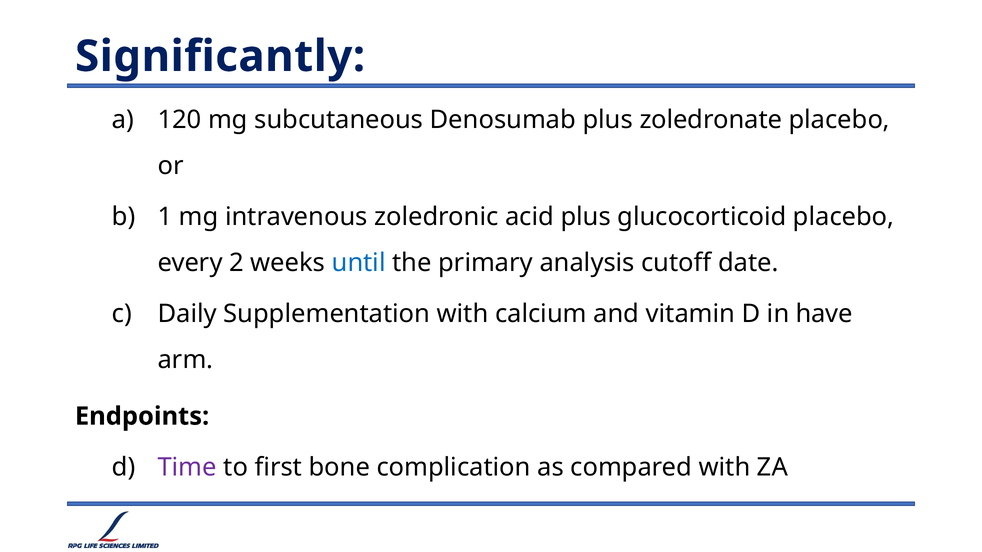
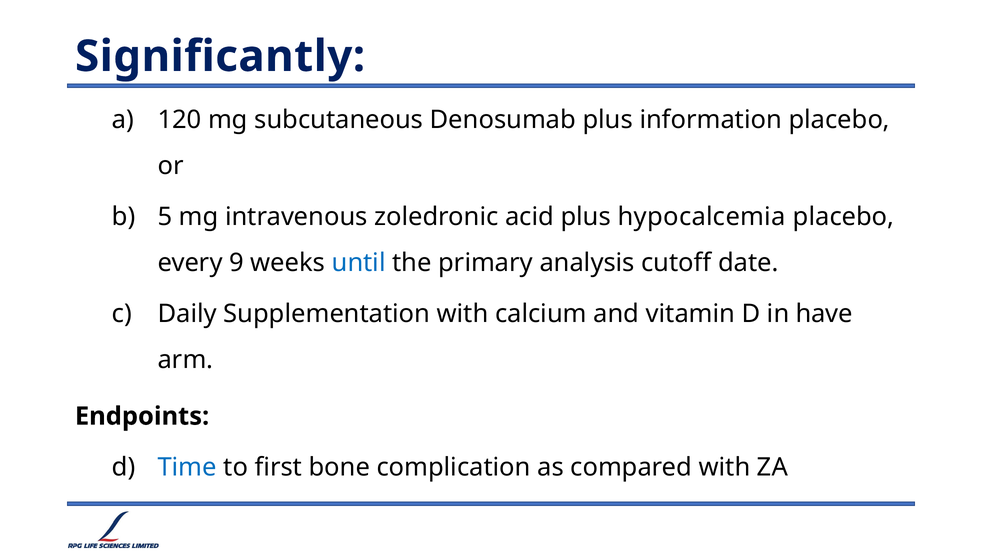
zoledronate: zoledronate -> information
1: 1 -> 5
glucocorticoid: glucocorticoid -> hypocalcemia
2: 2 -> 9
Time colour: purple -> blue
